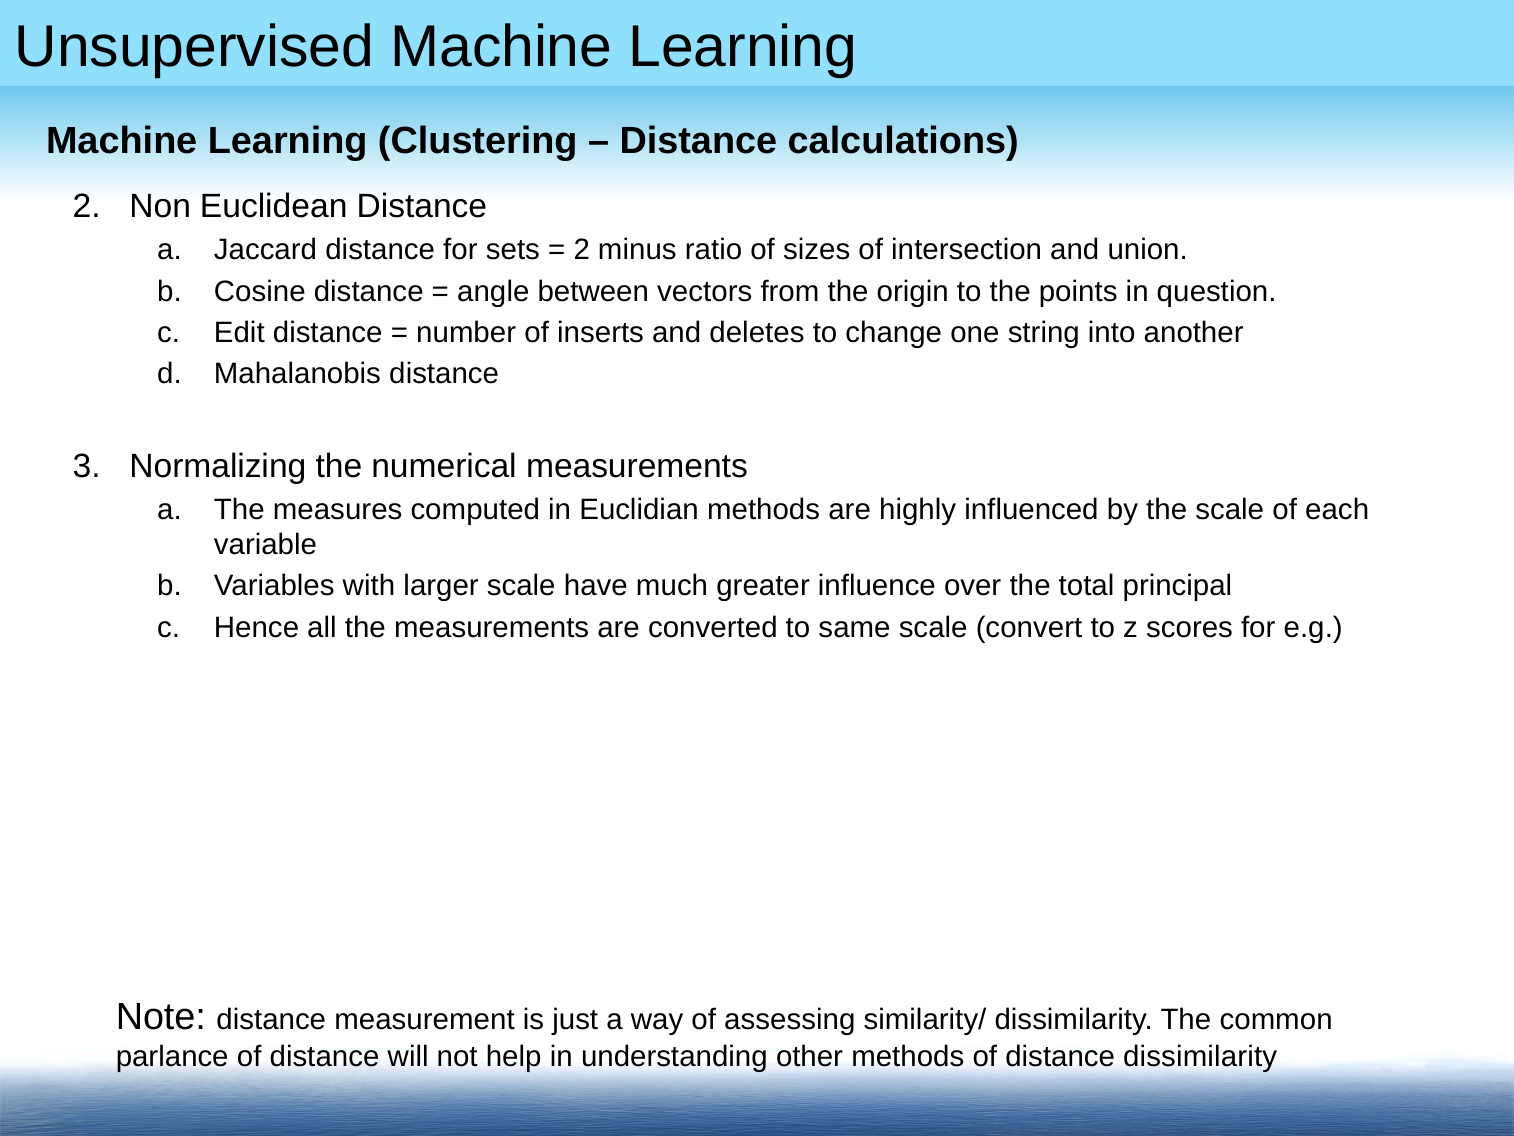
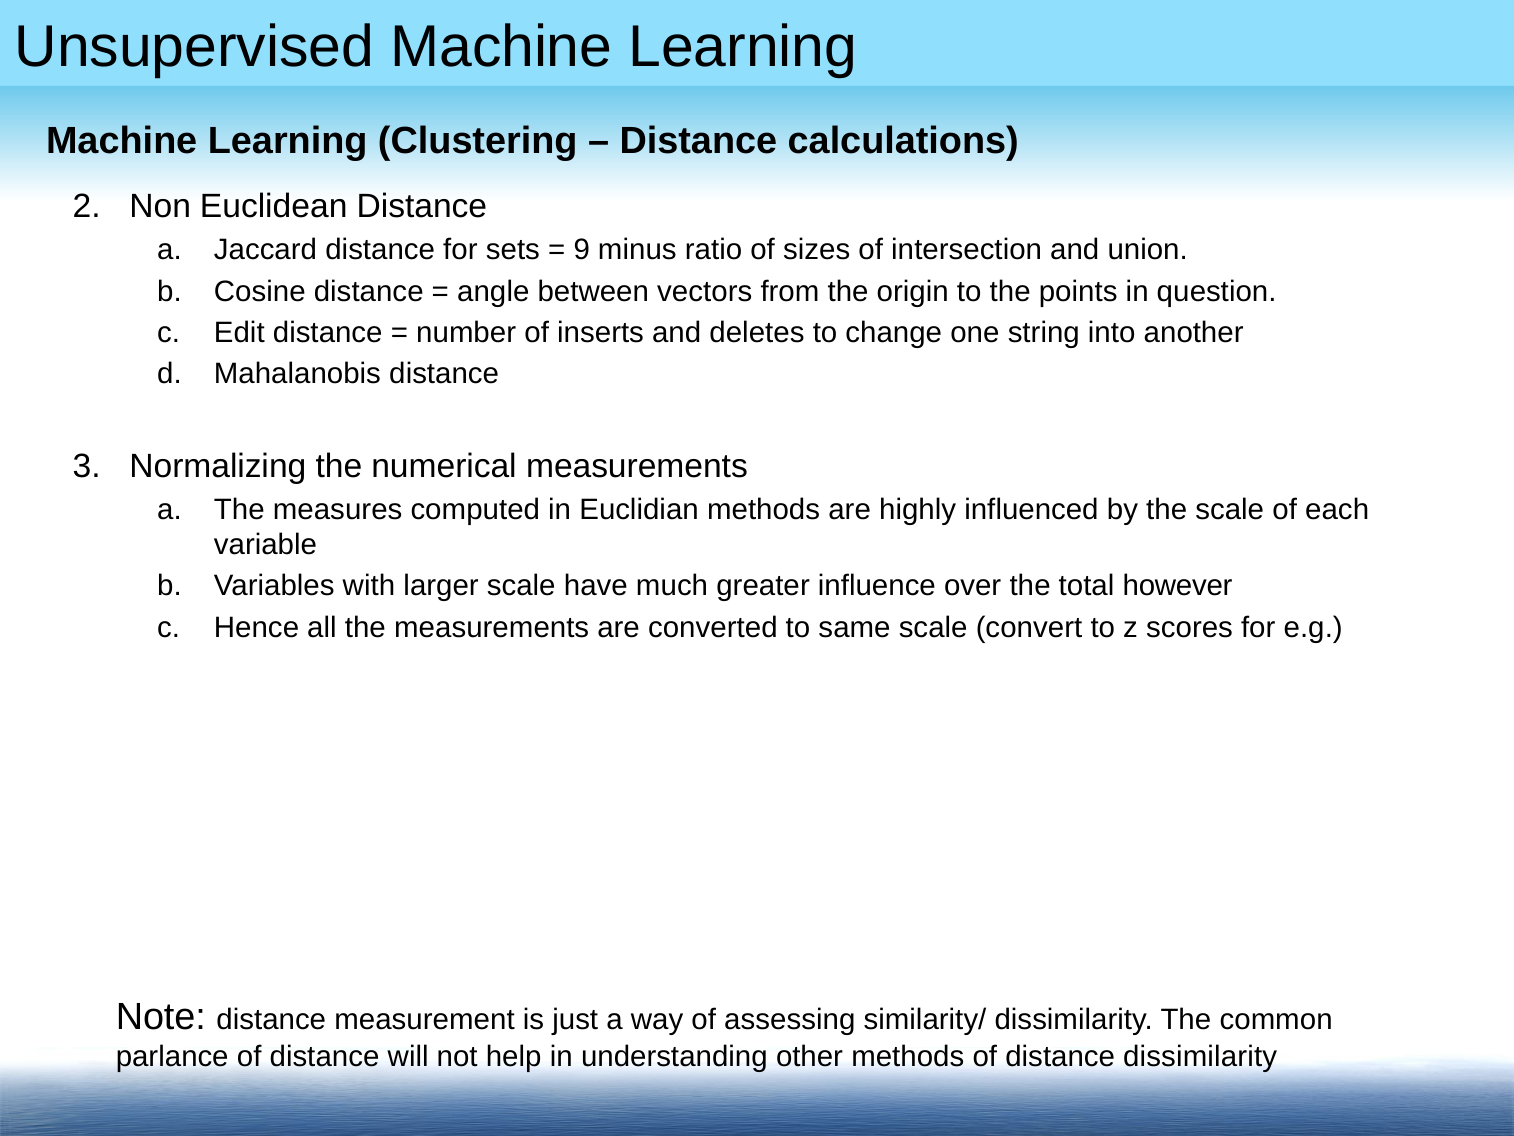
2 at (582, 250): 2 -> 9
principal: principal -> however
